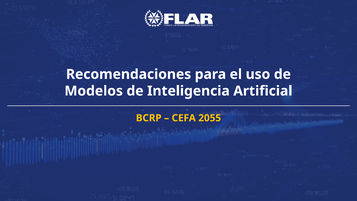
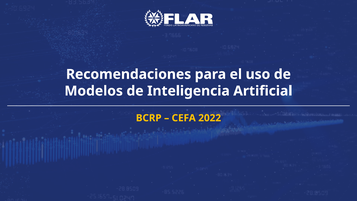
2055: 2055 -> 2022
